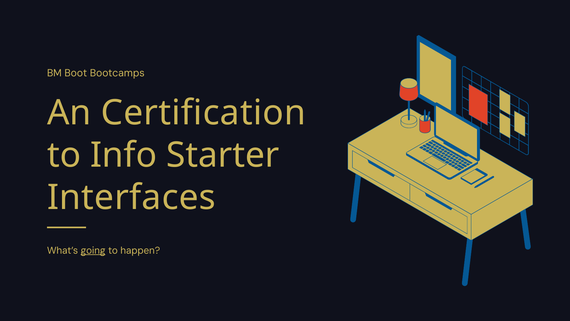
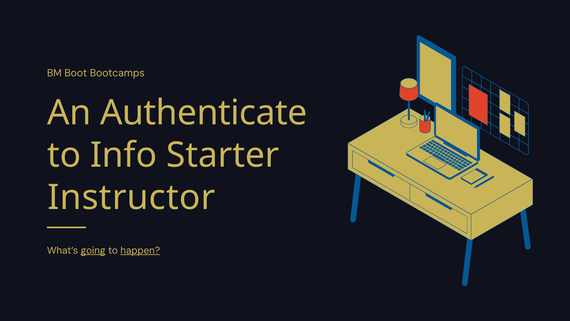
Certification: Certification -> Authenticate
Interfaces: Interfaces -> Instructor
happen underline: none -> present
